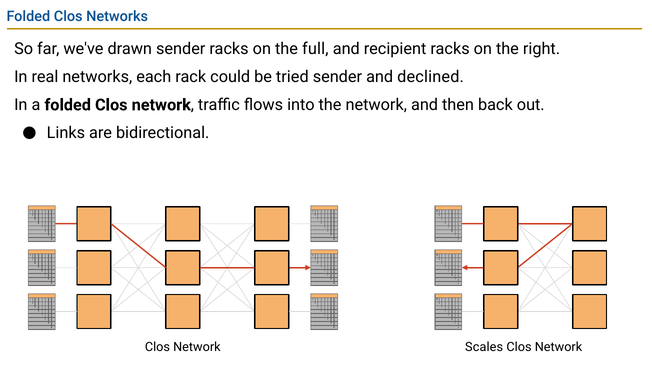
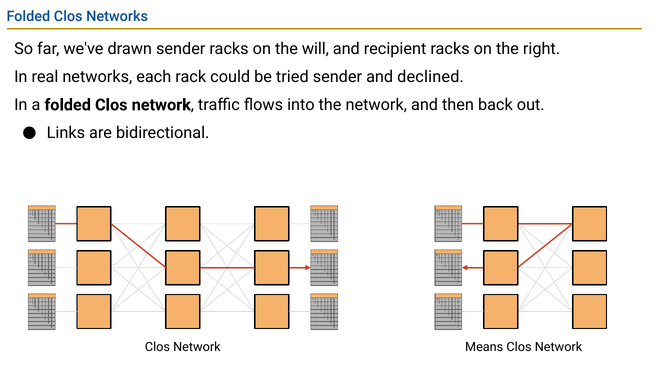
full: full -> will
Scales: Scales -> Means
